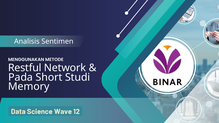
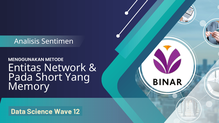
Restful: Restful -> Entitas
Studi: Studi -> Yang
